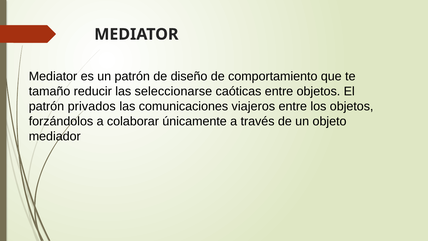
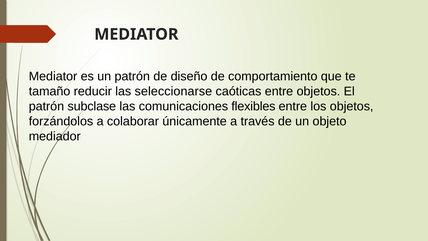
privados: privados -> subclase
viajeros: viajeros -> flexibles
